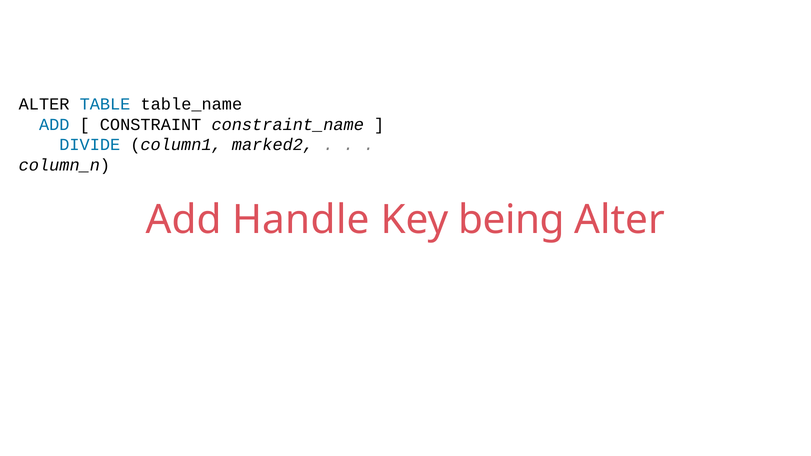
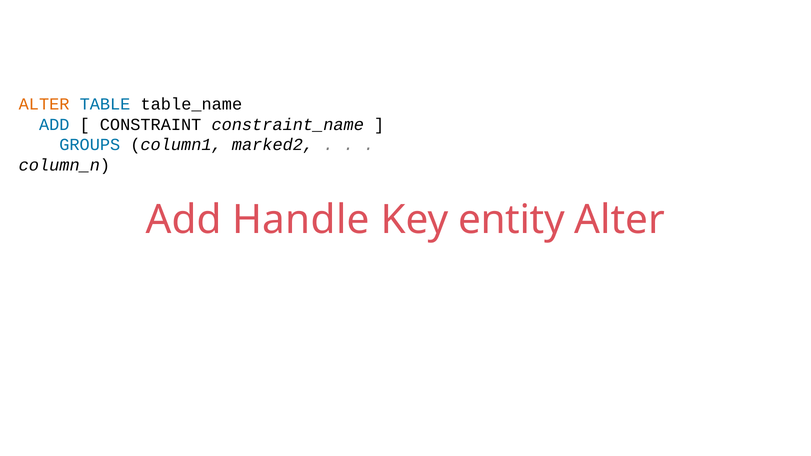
ALTER at (44, 104) colour: black -> orange
DIVIDE: DIVIDE -> GROUPS
being: being -> entity
